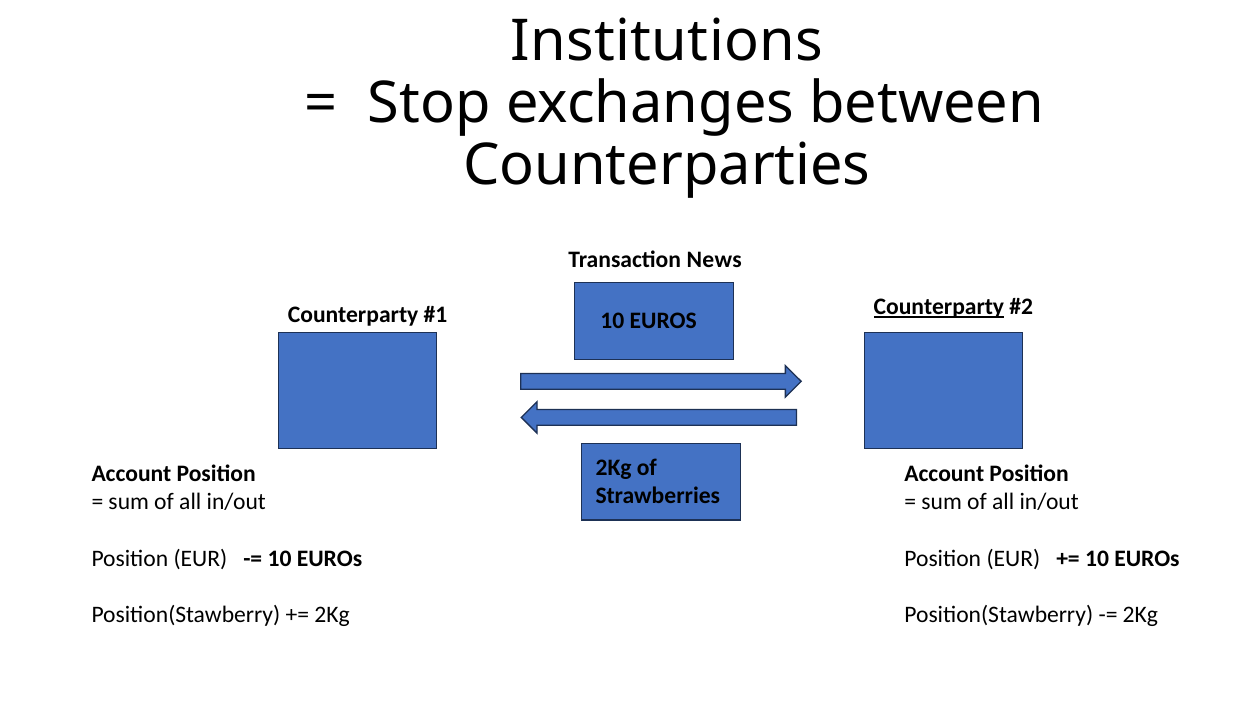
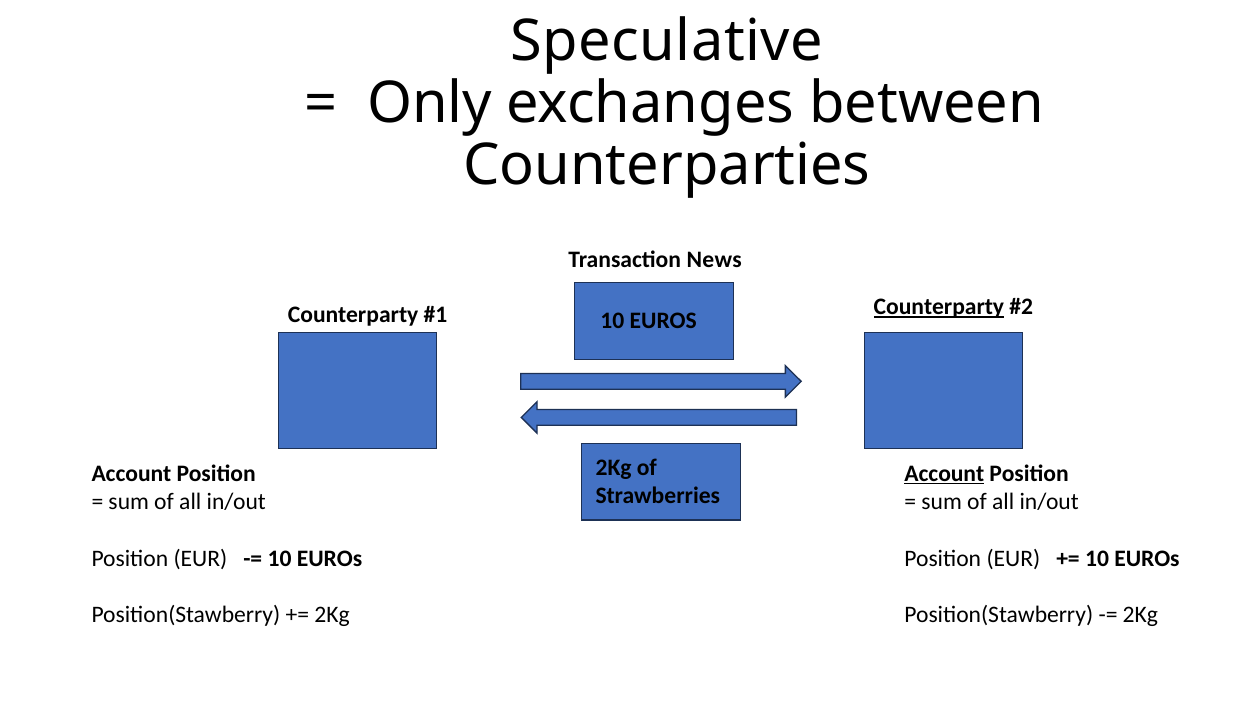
Institutions: Institutions -> Speculative
Stop: Stop -> Only
Account at (944, 474) underline: none -> present
